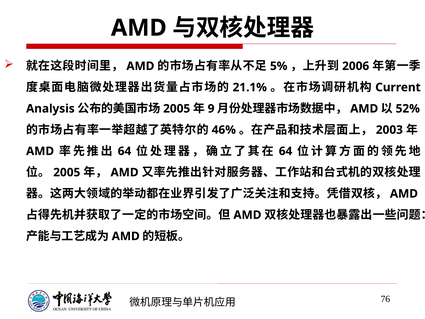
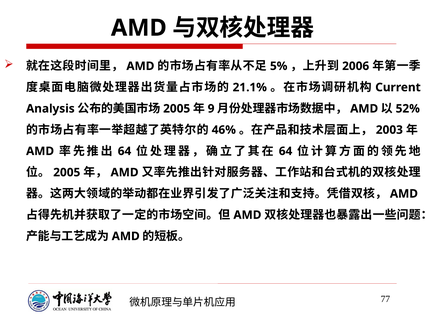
76: 76 -> 77
